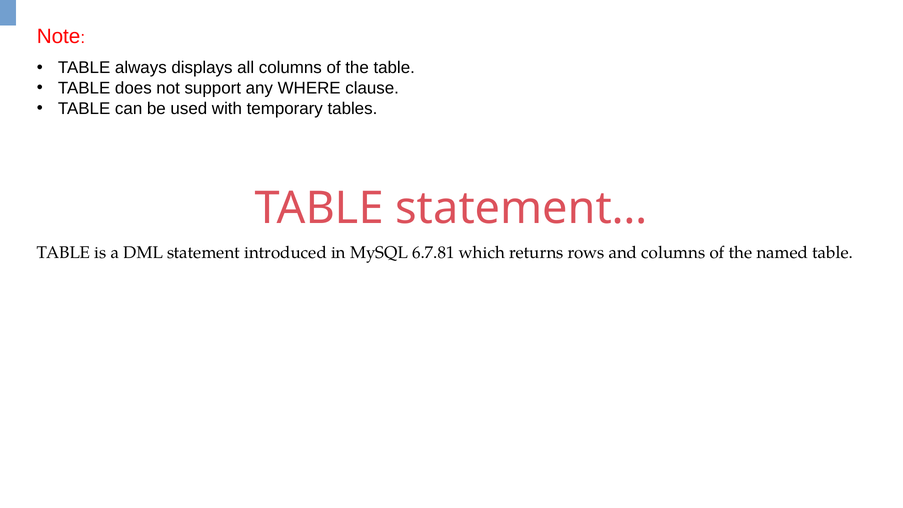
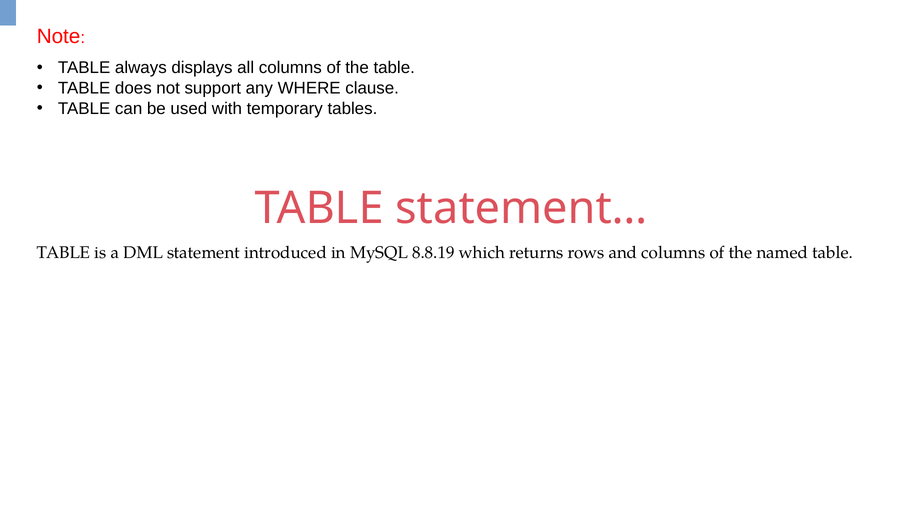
6.7.81: 6.7.81 -> 8.8.19
